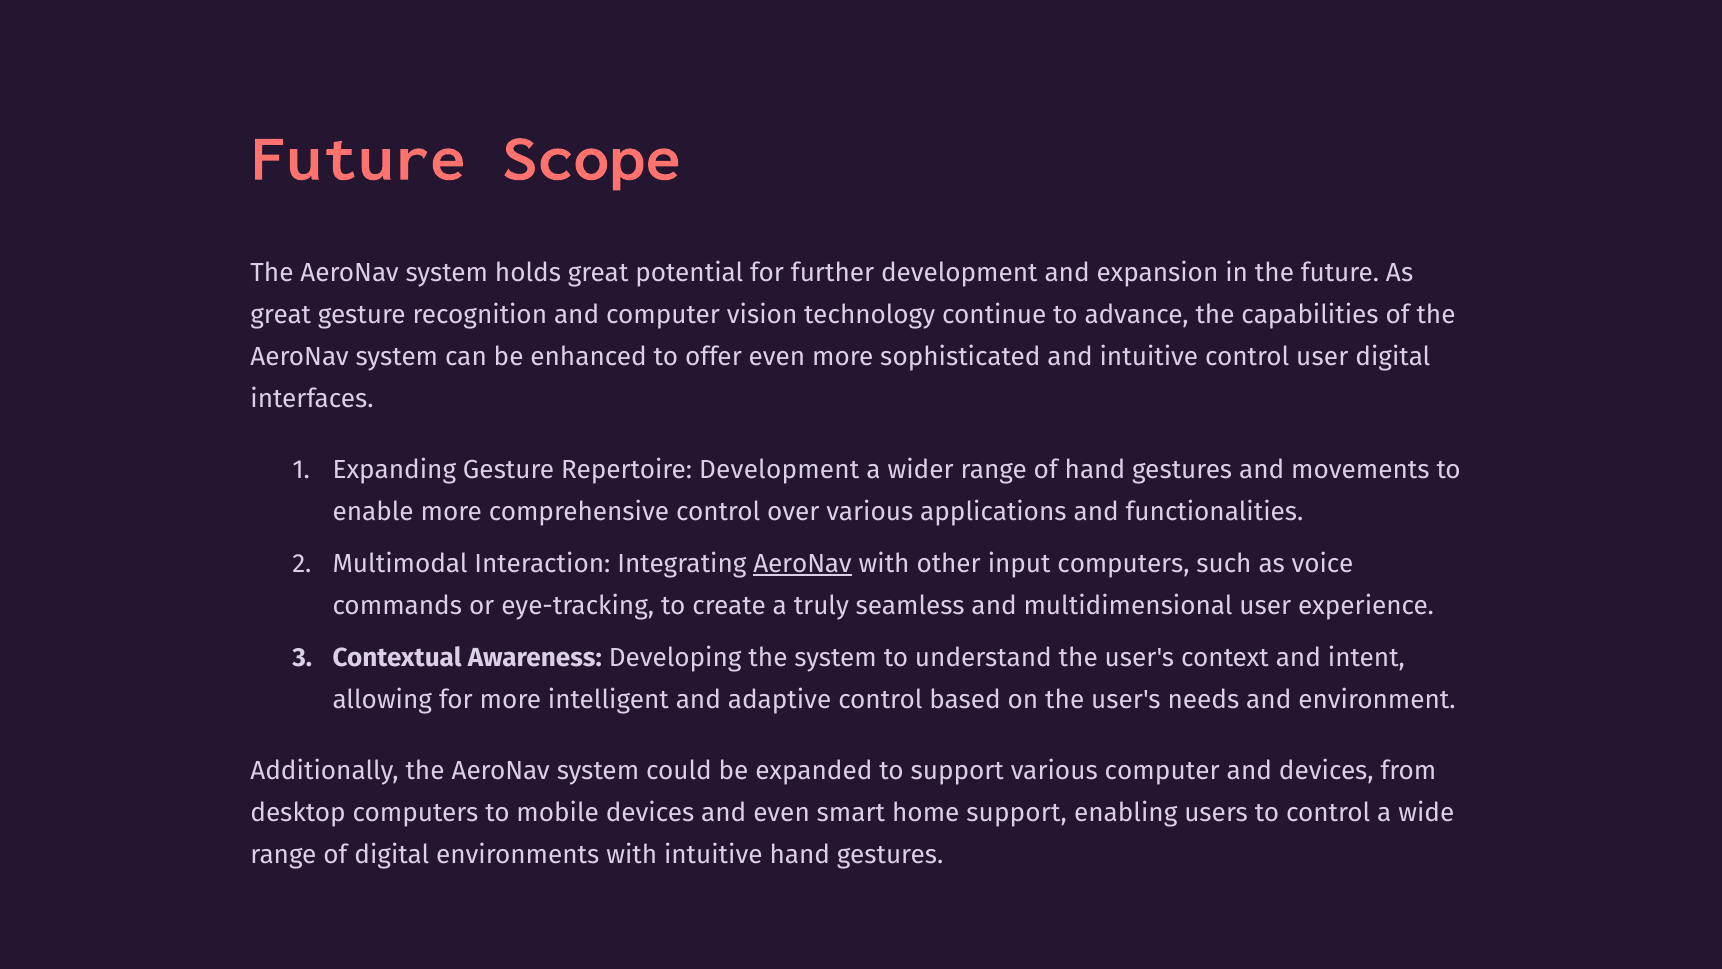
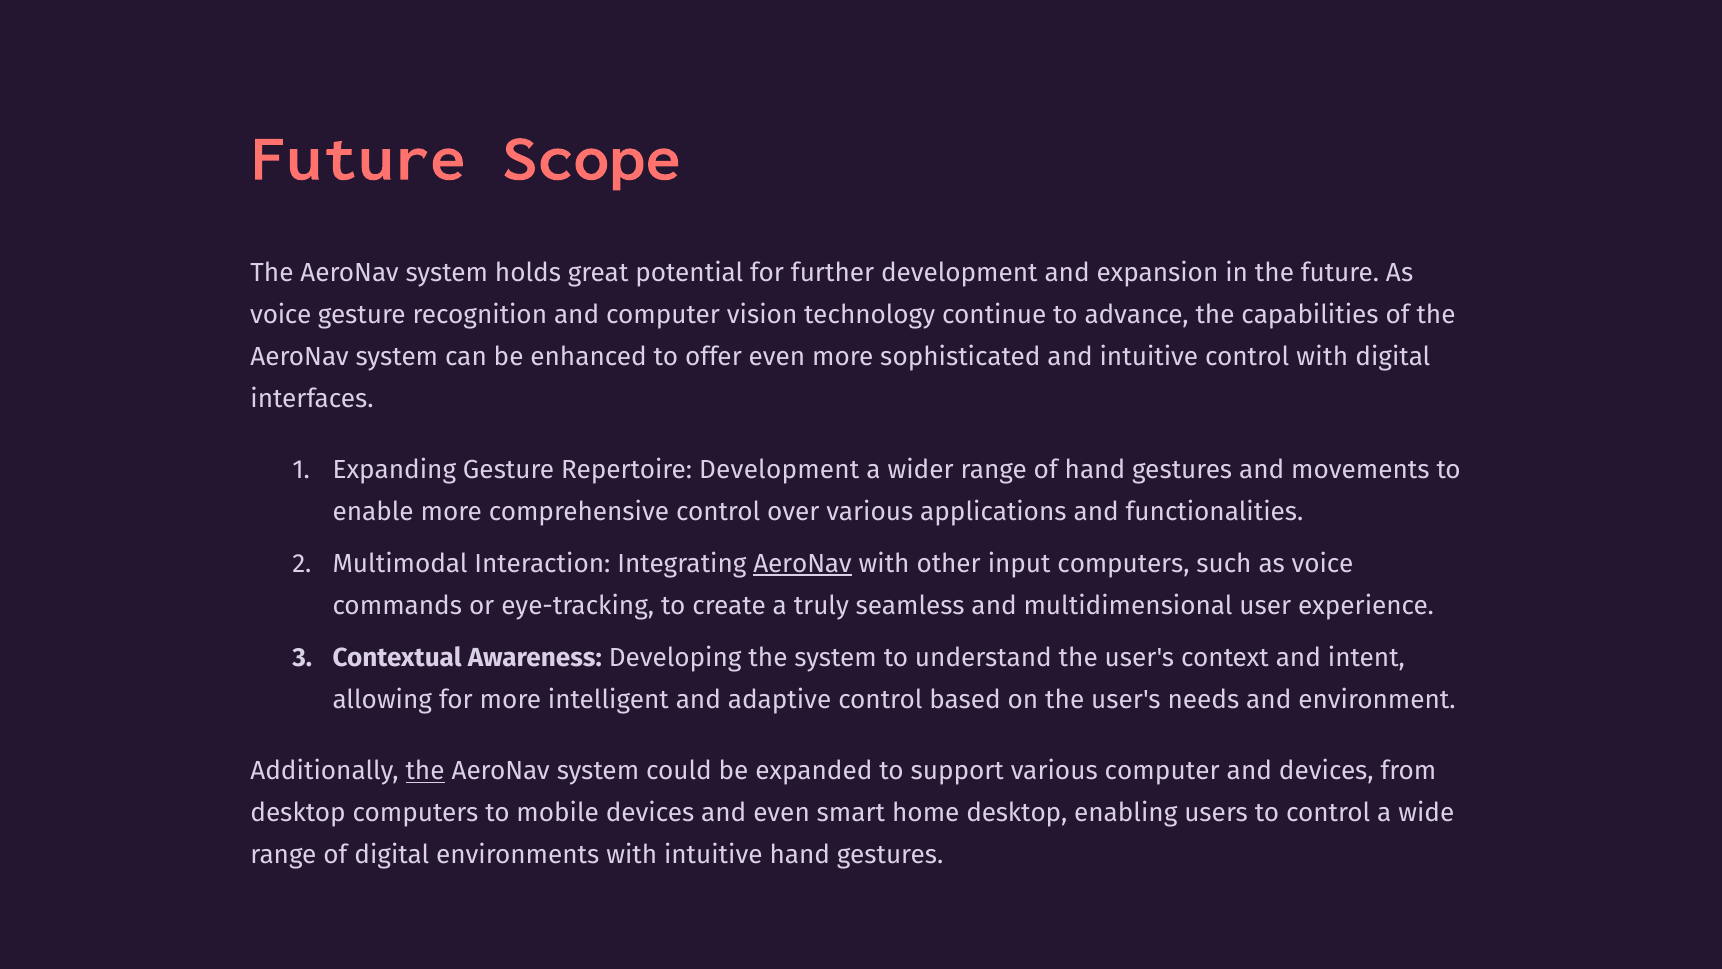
great at (281, 315): great -> voice
control user: user -> with
the at (425, 771) underline: none -> present
home support: support -> desktop
